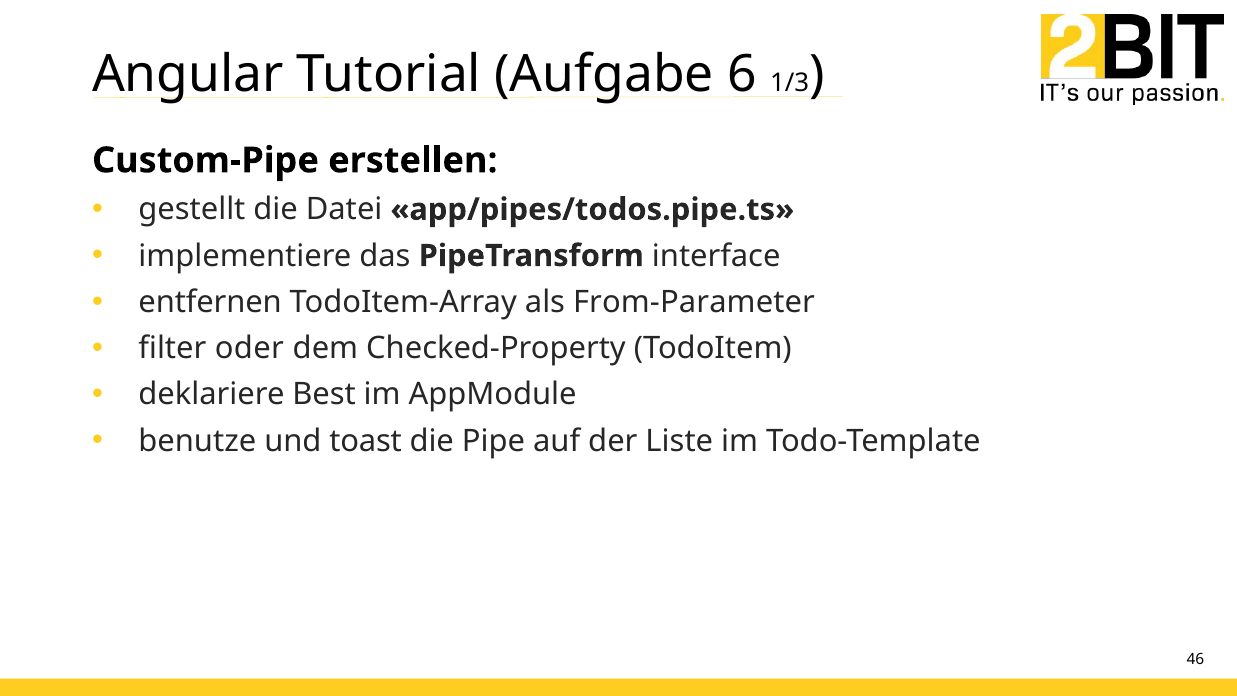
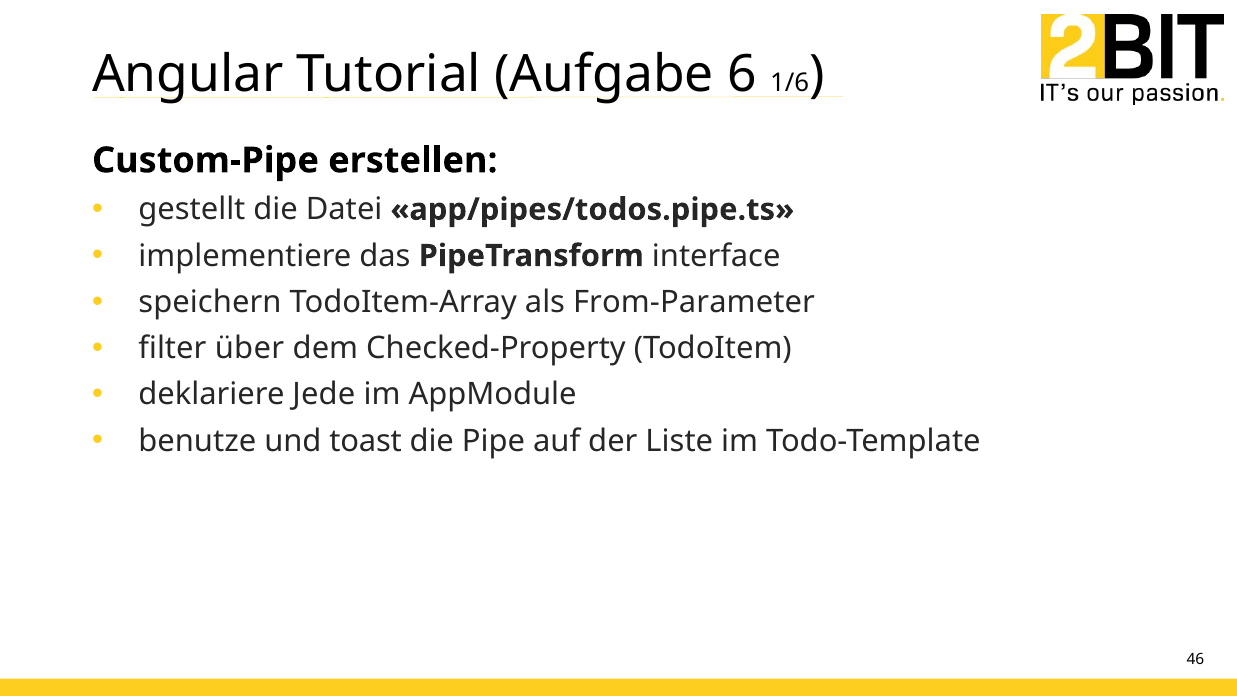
1/3: 1/3 -> 1/6
entfernen: entfernen -> speichern
oder: oder -> über
Best: Best -> Jede
